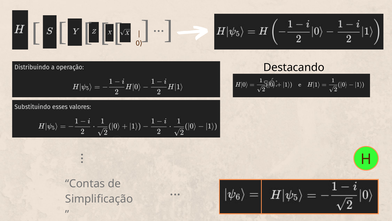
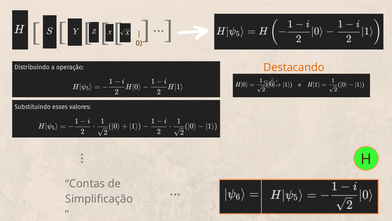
Destacando colour: black -> orange
